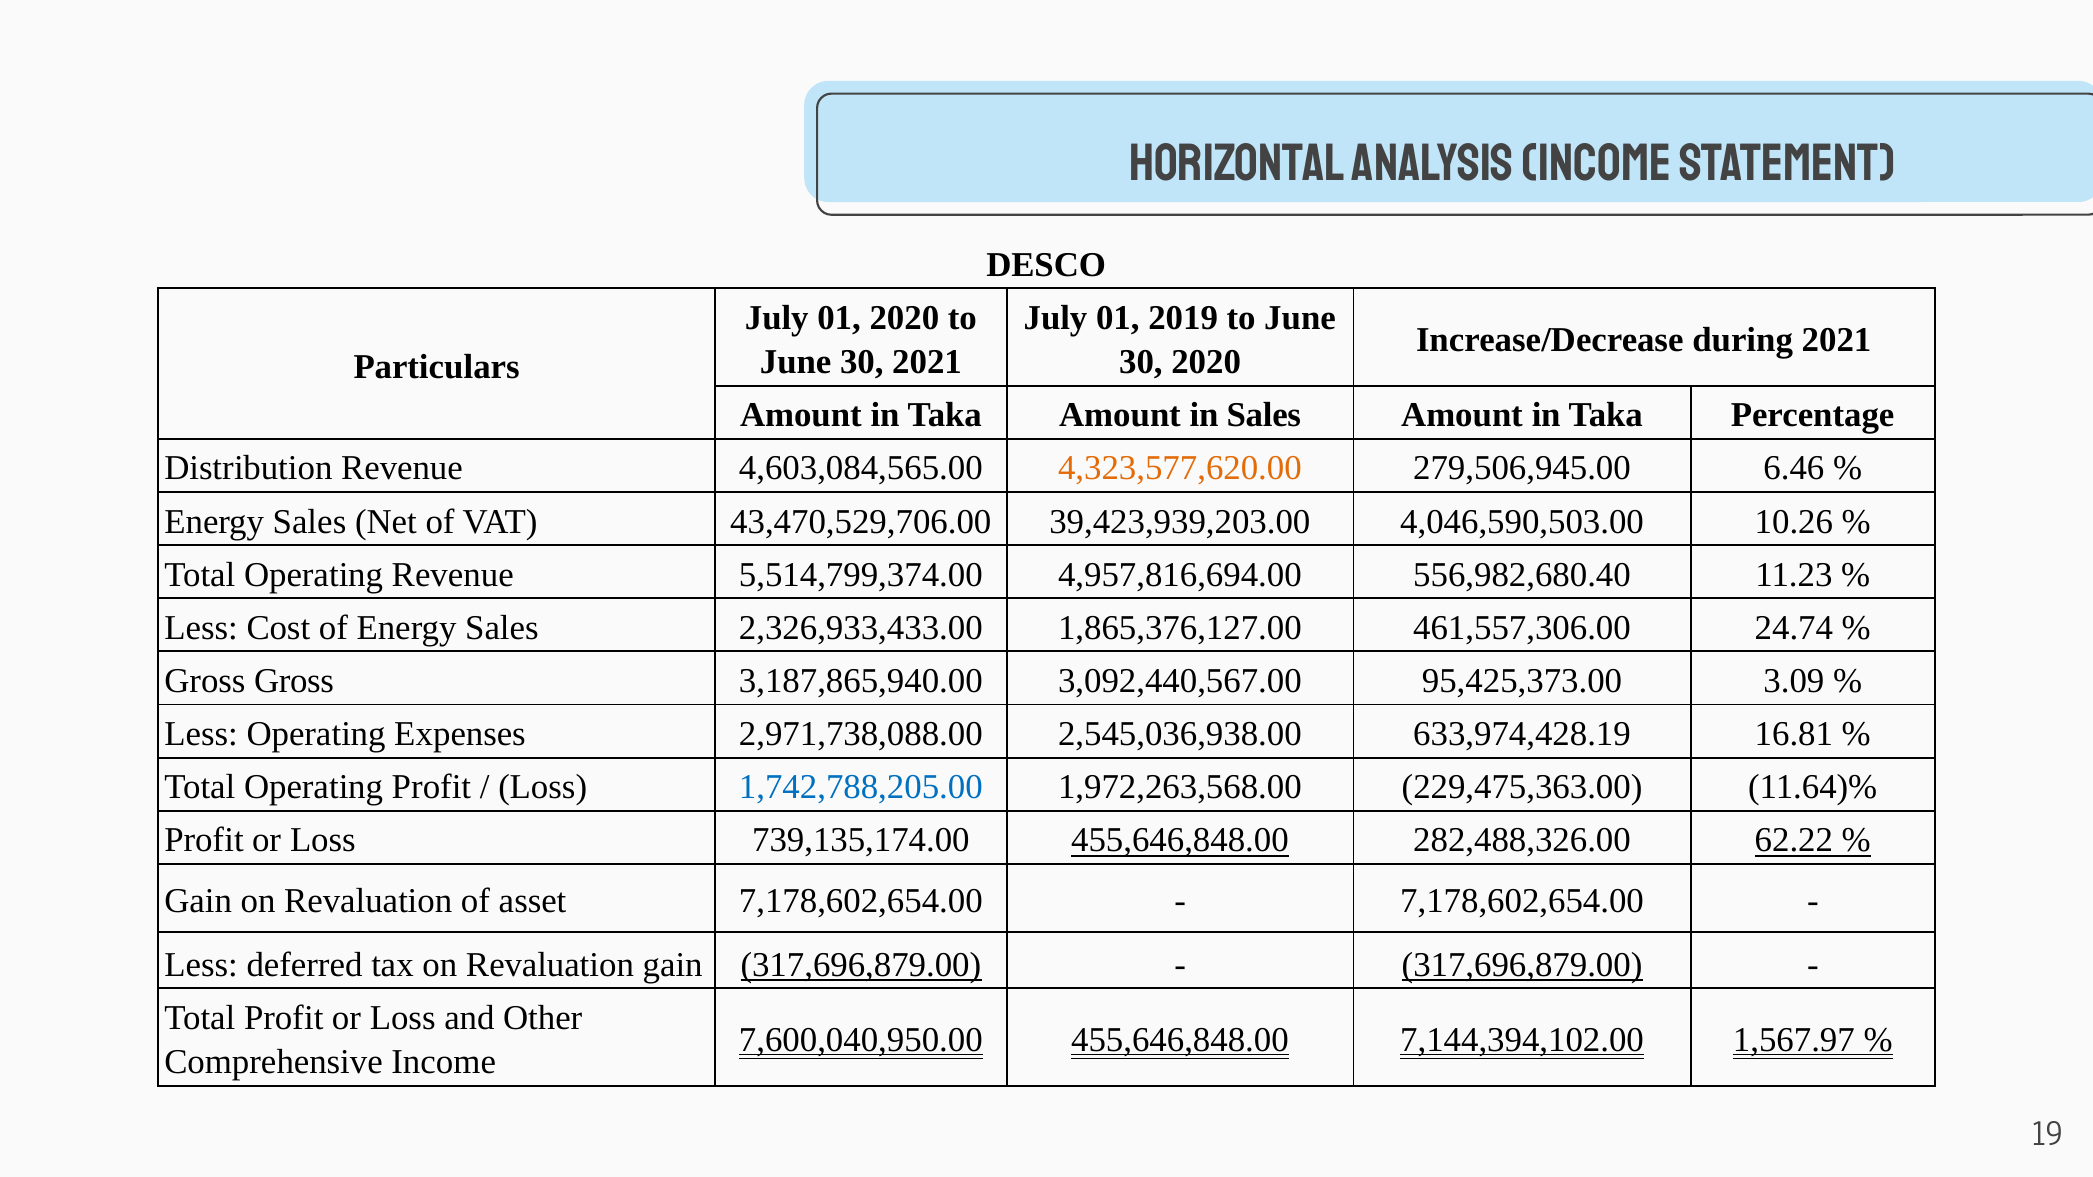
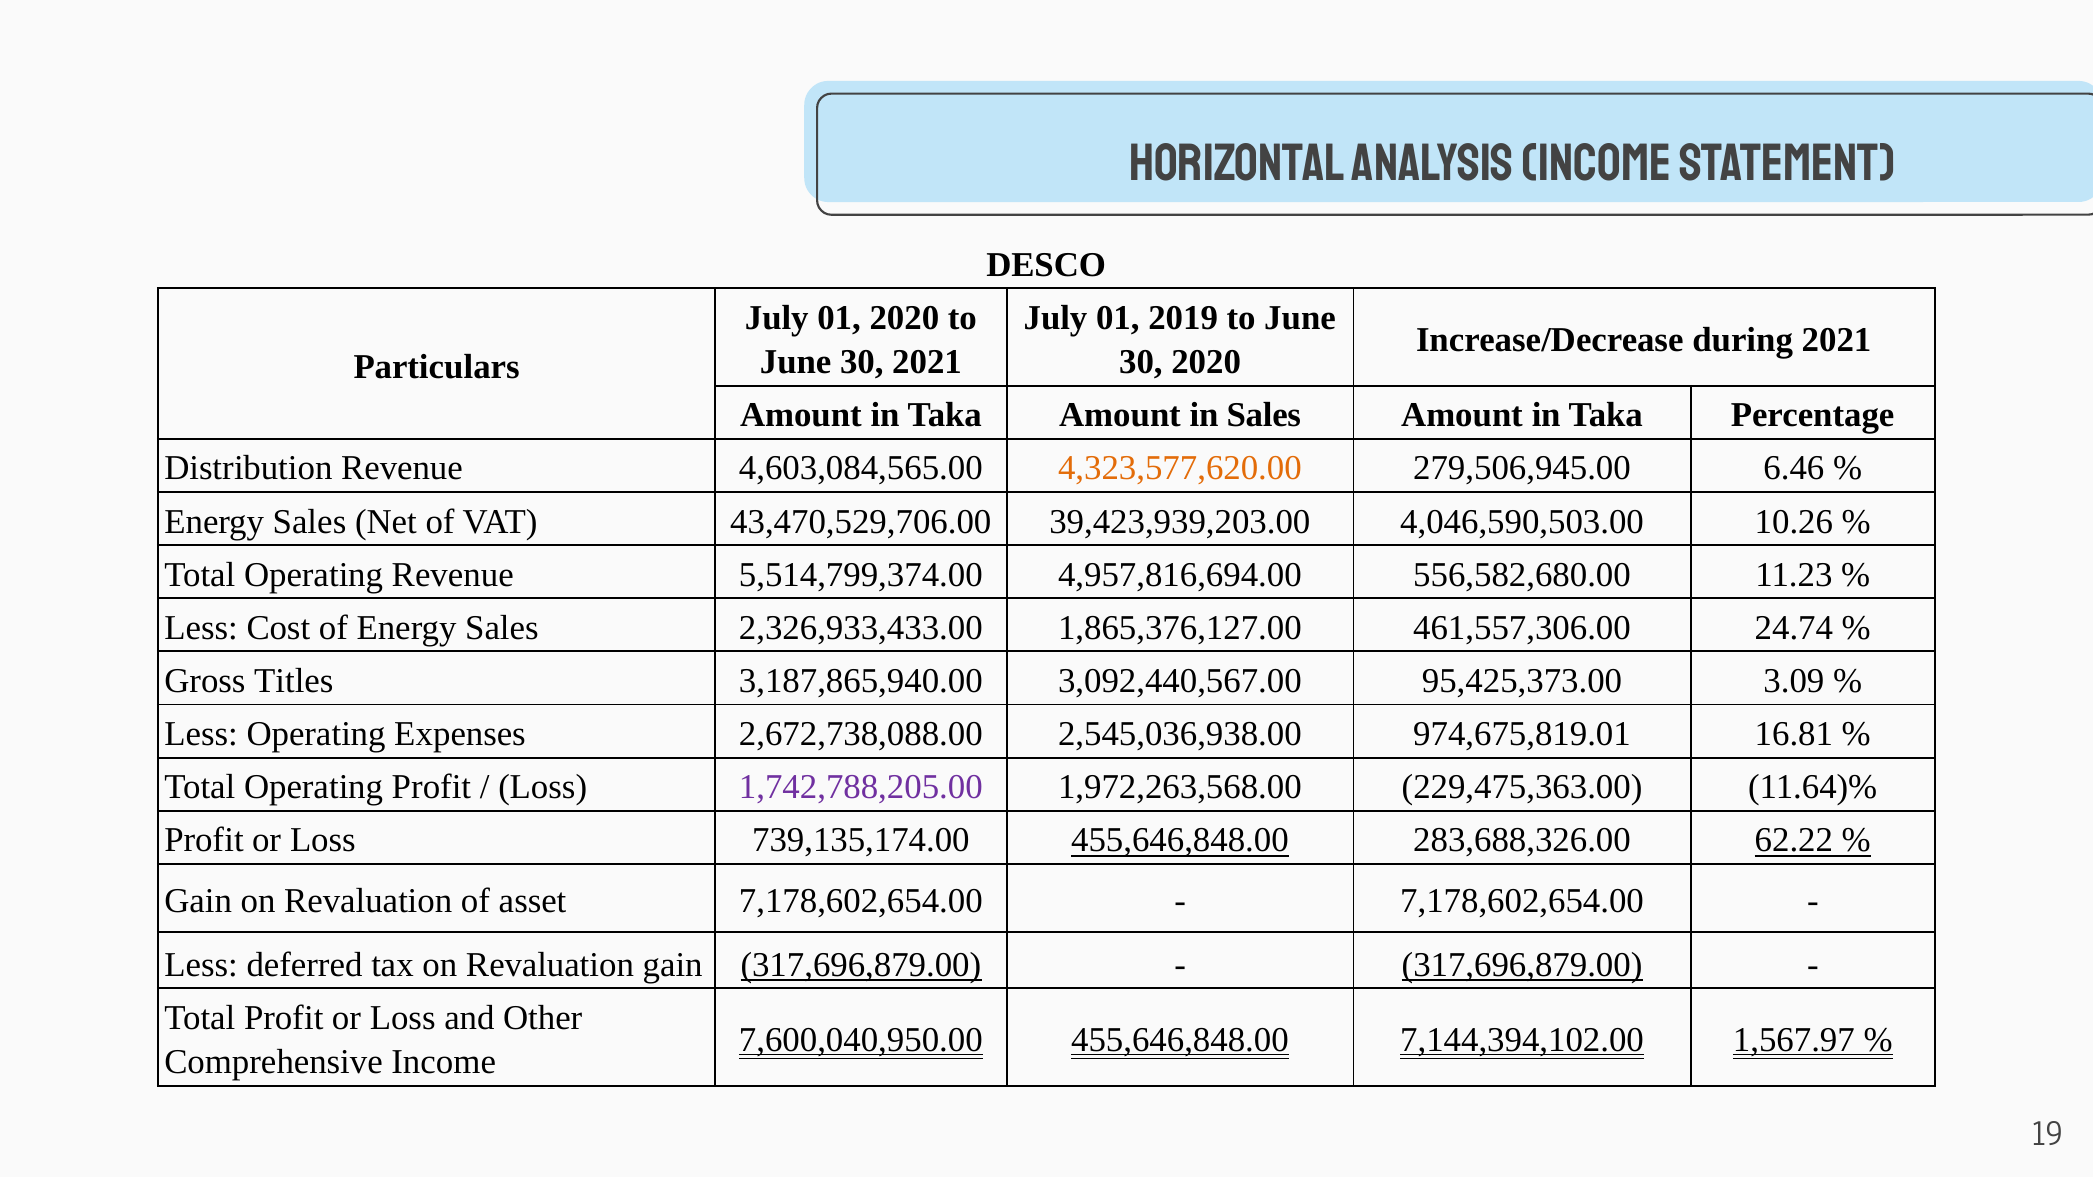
556,982,680.40: 556,982,680.40 -> 556,582,680.00
Gross Gross: Gross -> Titles
2,971,738,088.00: 2,971,738,088.00 -> 2,672,738,088.00
633,974,428.19: 633,974,428.19 -> 974,675,819.01
1,742,788,205.00 colour: blue -> purple
282,488,326.00: 282,488,326.00 -> 283,688,326.00
